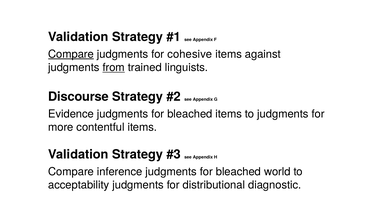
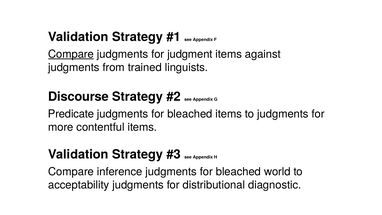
cohesive: cohesive -> judgment
from underline: present -> none
Evidence: Evidence -> Predicate
